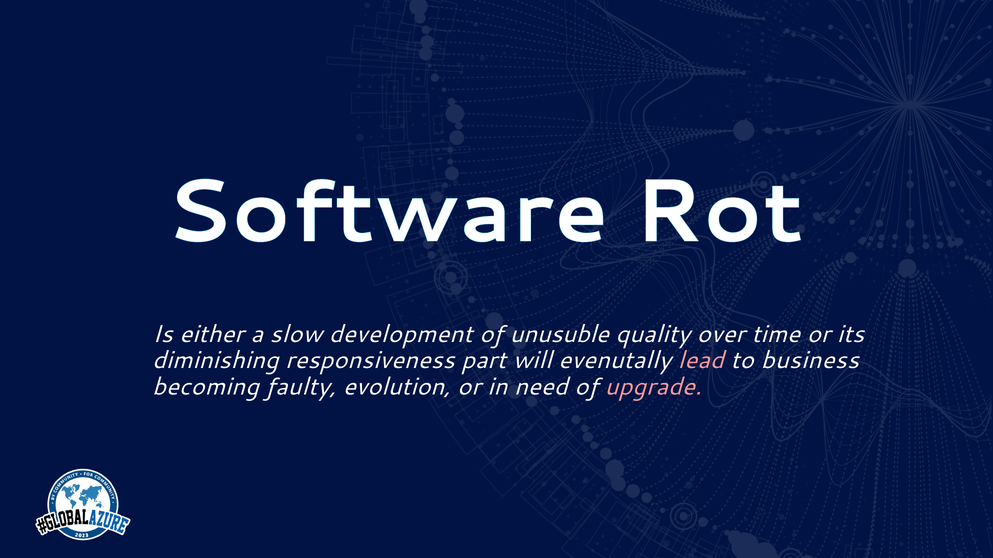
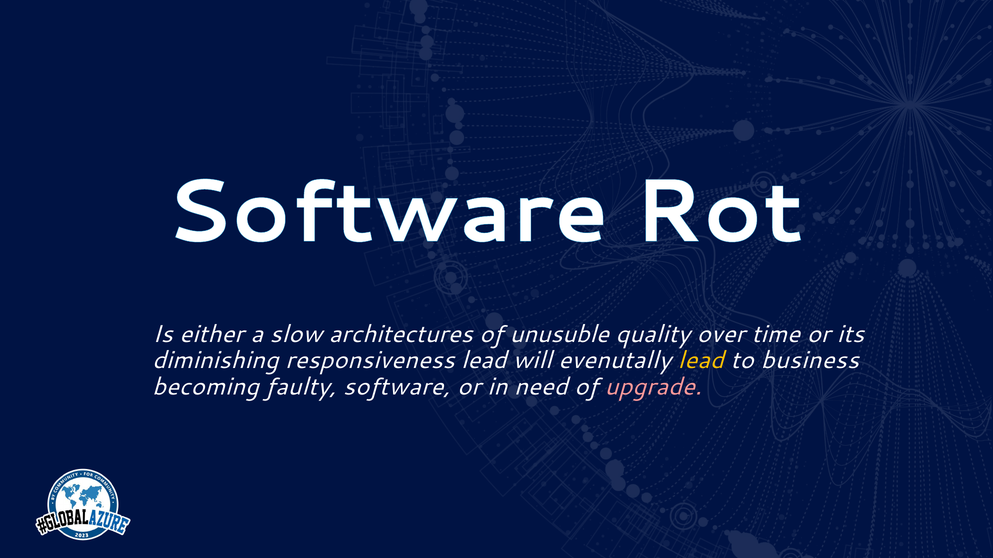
development: development -> architectures
responsiveness part: part -> lead
lead at (701, 361) colour: pink -> yellow
faulty evolution: evolution -> software
